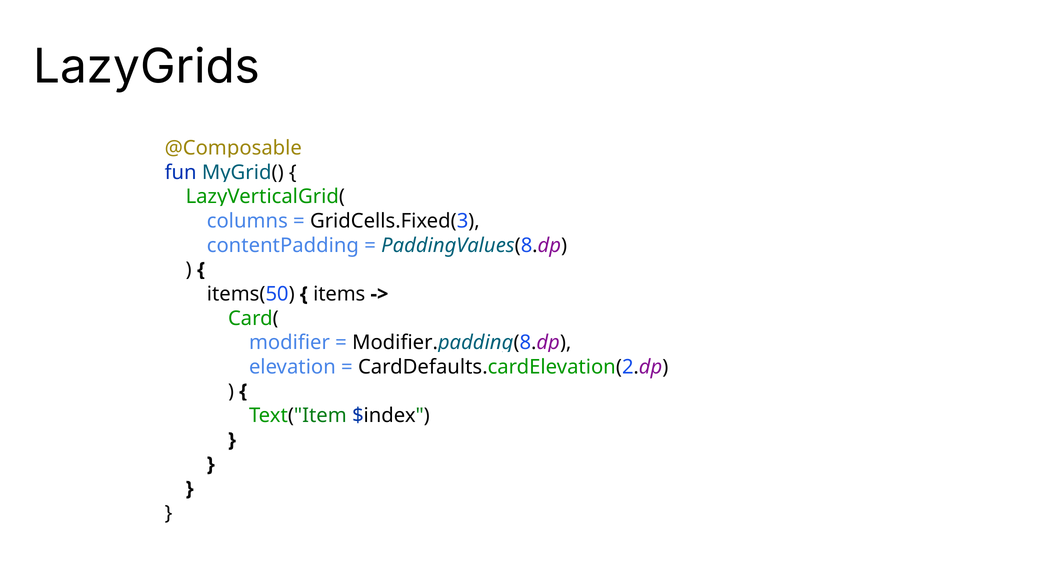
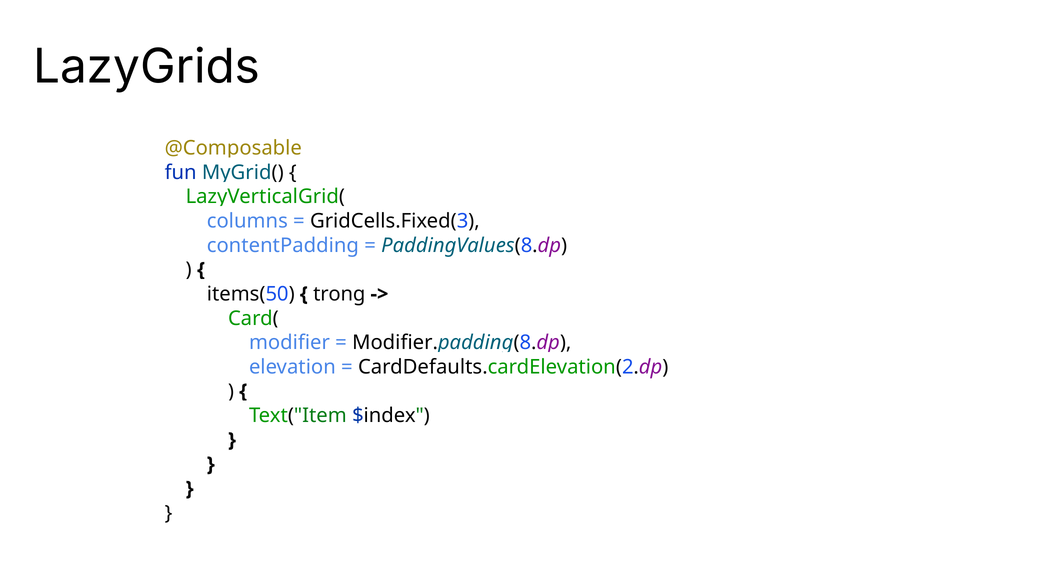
items: items -> trong
